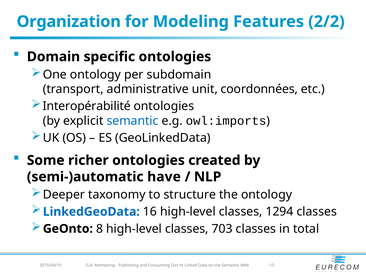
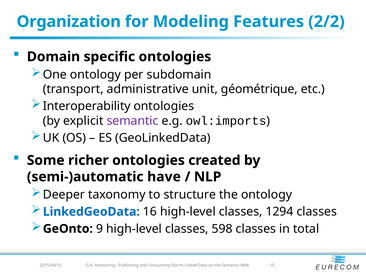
coordonnées: coordonnées -> géométrique
Interopérabilité: Interopérabilité -> Interoperability
semantic at (133, 121) colour: blue -> purple
8: 8 -> 9
703: 703 -> 598
